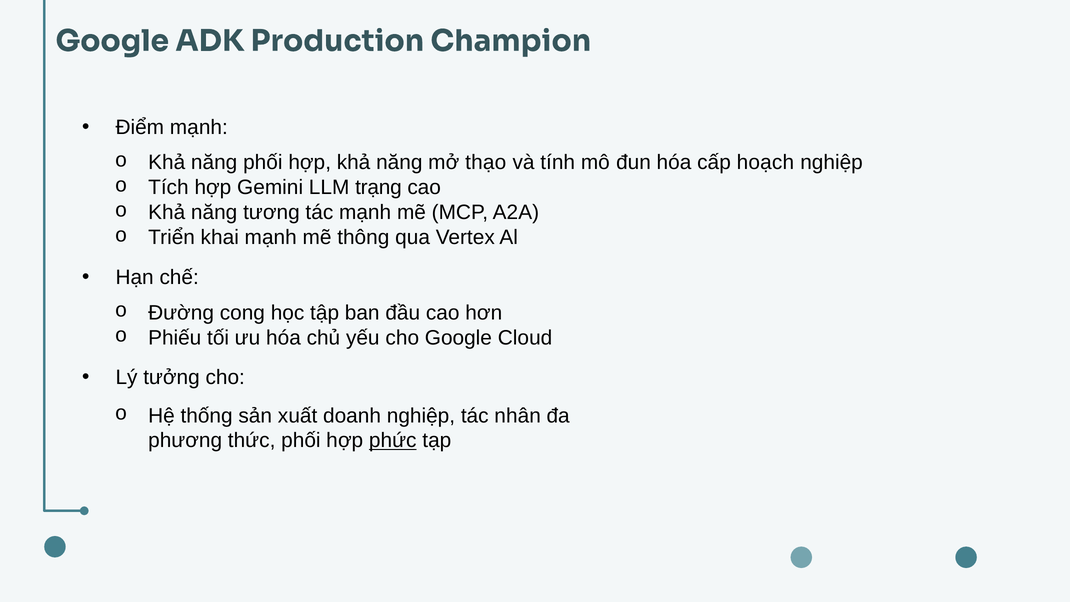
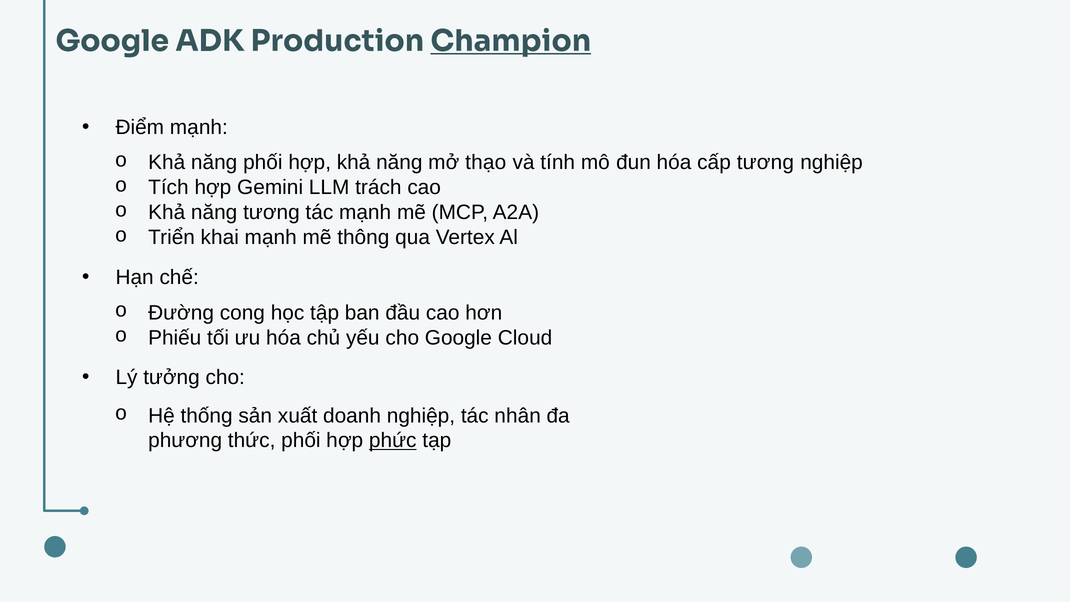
Champion underline: none -> present
cấp hoạch: hoạch -> tương
trạng: trạng -> trách
